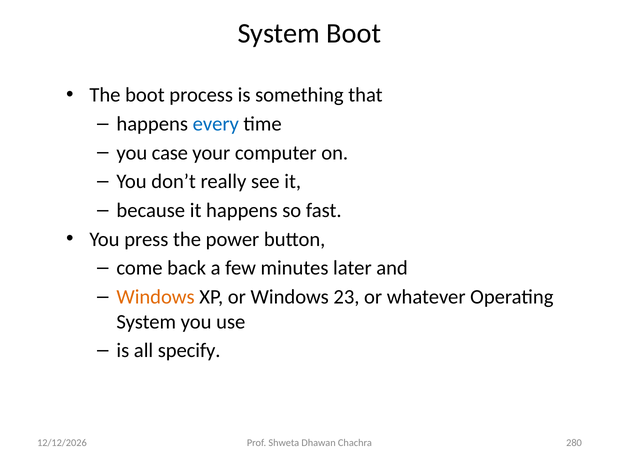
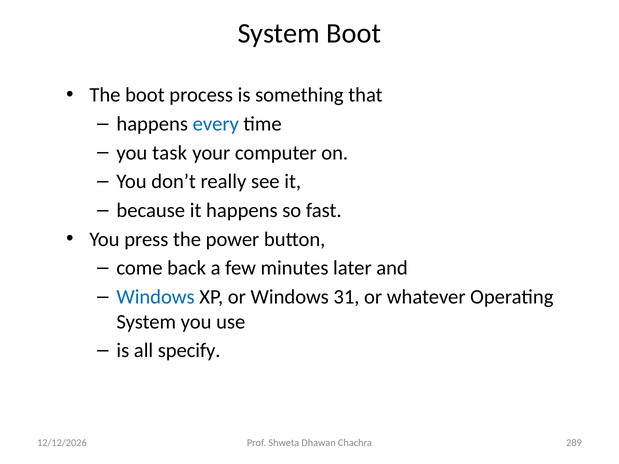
case: case -> task
Windows at (156, 297) colour: orange -> blue
23: 23 -> 31
280: 280 -> 289
